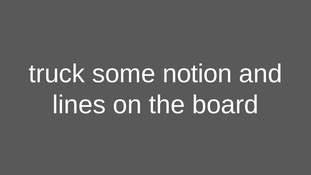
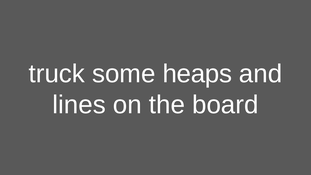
notion: notion -> heaps
